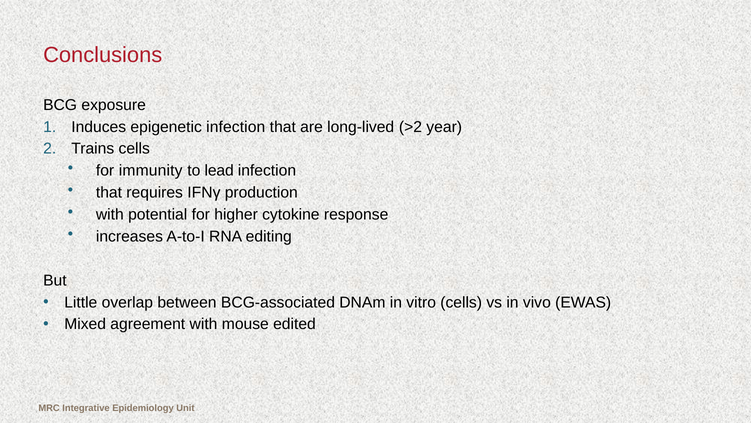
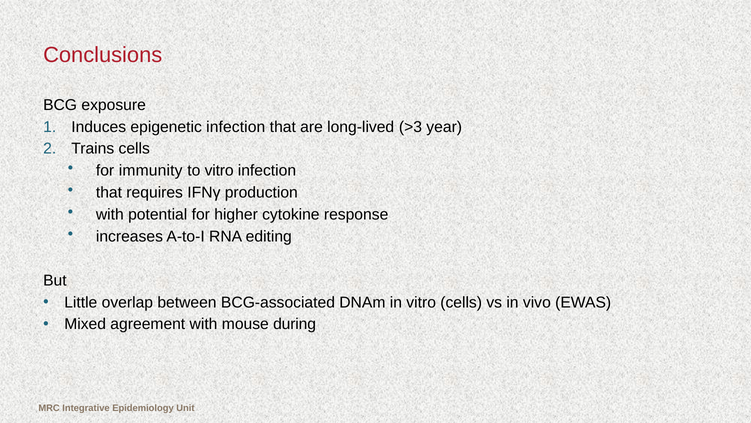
>2: >2 -> >3
to lead: lead -> vitro
edited: edited -> during
